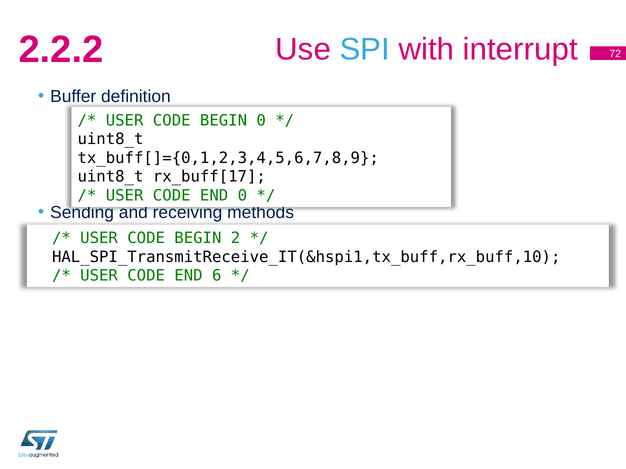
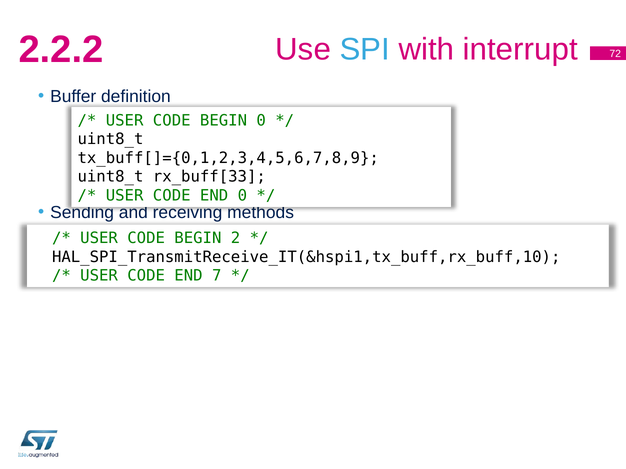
rx_buff[17: rx_buff[17 -> rx_buff[33
6: 6 -> 7
